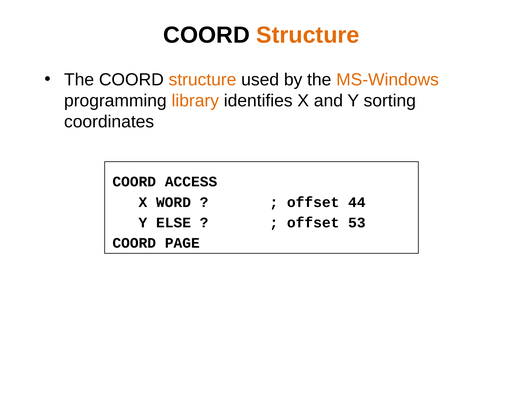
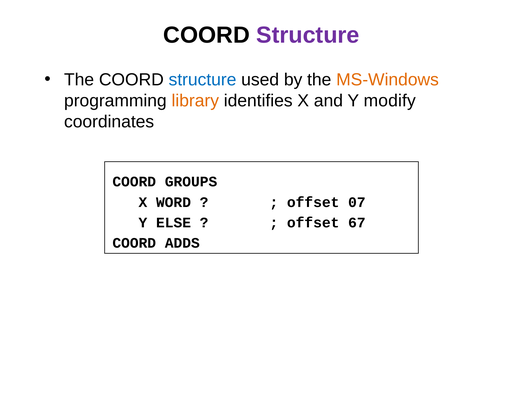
Structure at (308, 35) colour: orange -> purple
structure at (203, 80) colour: orange -> blue
sorting: sorting -> modify
ACCESS: ACCESS -> GROUPS
44: 44 -> 07
53: 53 -> 67
PAGE: PAGE -> ADDS
